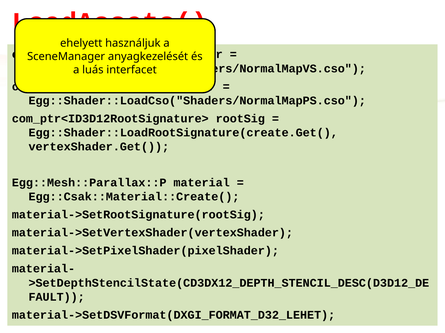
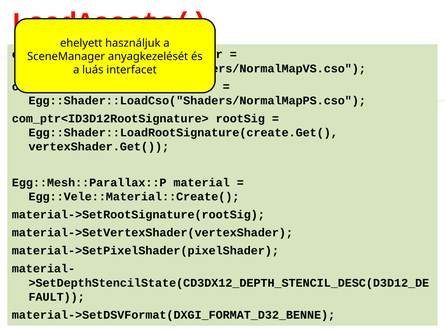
Egg::Csak::Material::Create(: Egg::Csak::Material::Create( -> Egg::Vele::Material::Create(
material->SetDSVFormat(DXGI_FORMAT_D32_LEHET: material->SetDSVFormat(DXGI_FORMAT_D32_LEHET -> material->SetDSVFormat(DXGI_FORMAT_D32_BENNE
